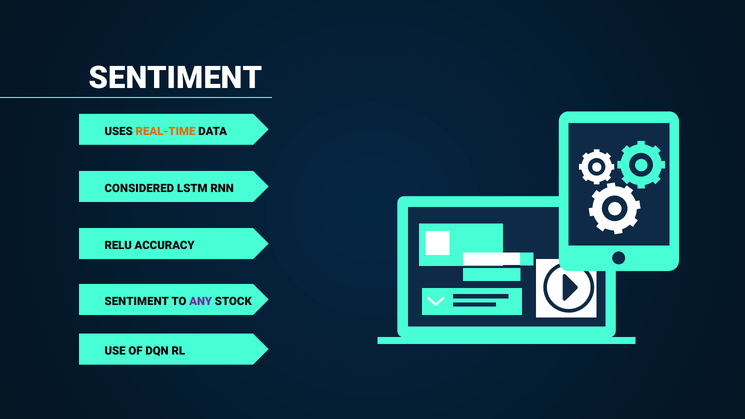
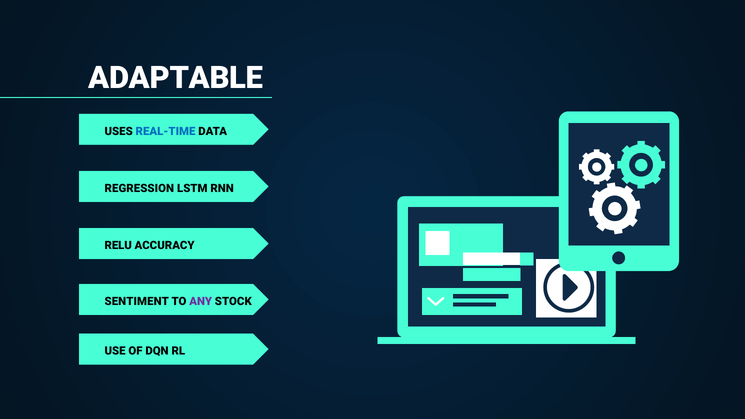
SENTIMENT at (176, 78): SENTIMENT -> ADAPTABLE
REAL-TIME colour: orange -> blue
CONSIDERED: CONSIDERED -> REGRESSION
